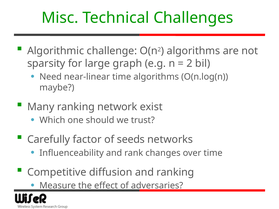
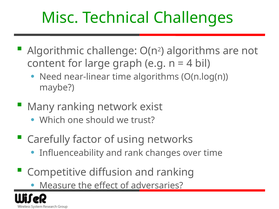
sparsity: sparsity -> content
2: 2 -> 4
seeds: seeds -> using
